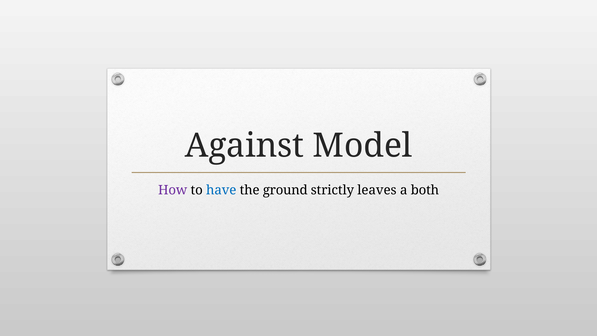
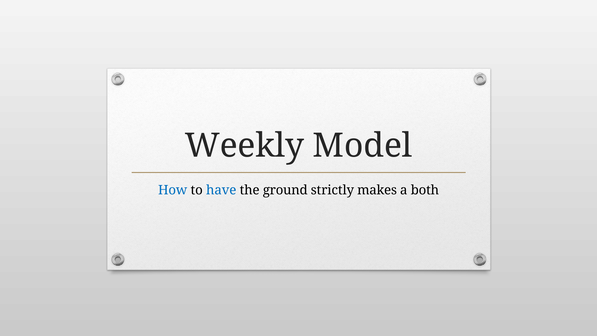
Against: Against -> Weekly
How colour: purple -> blue
leaves: leaves -> makes
